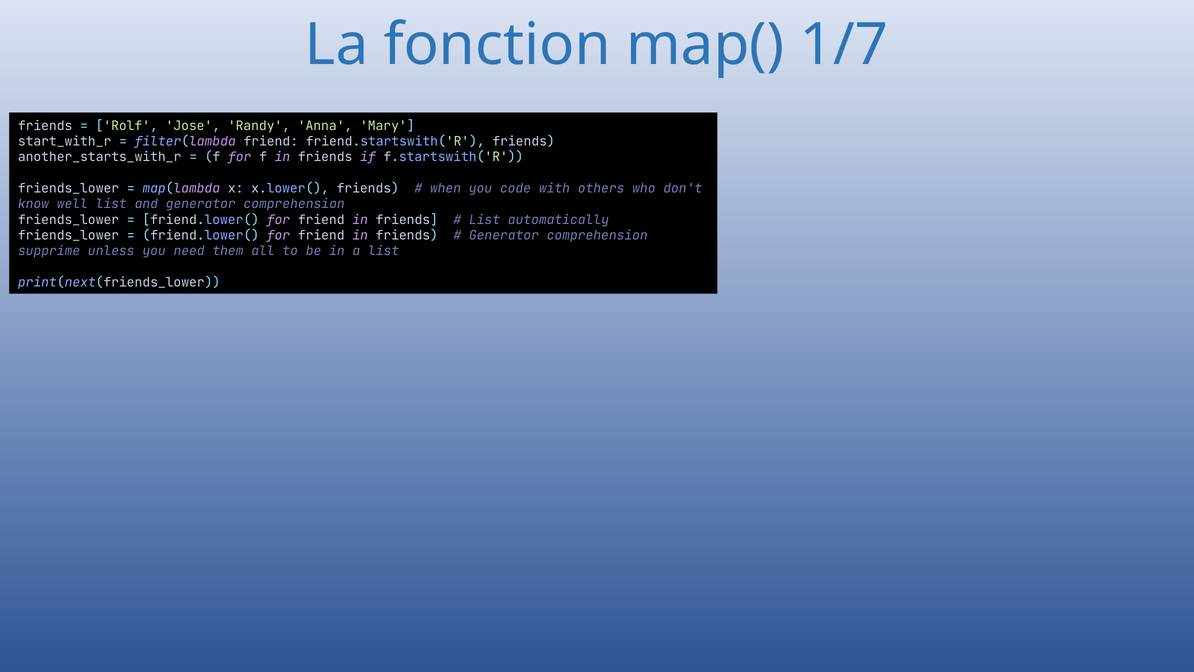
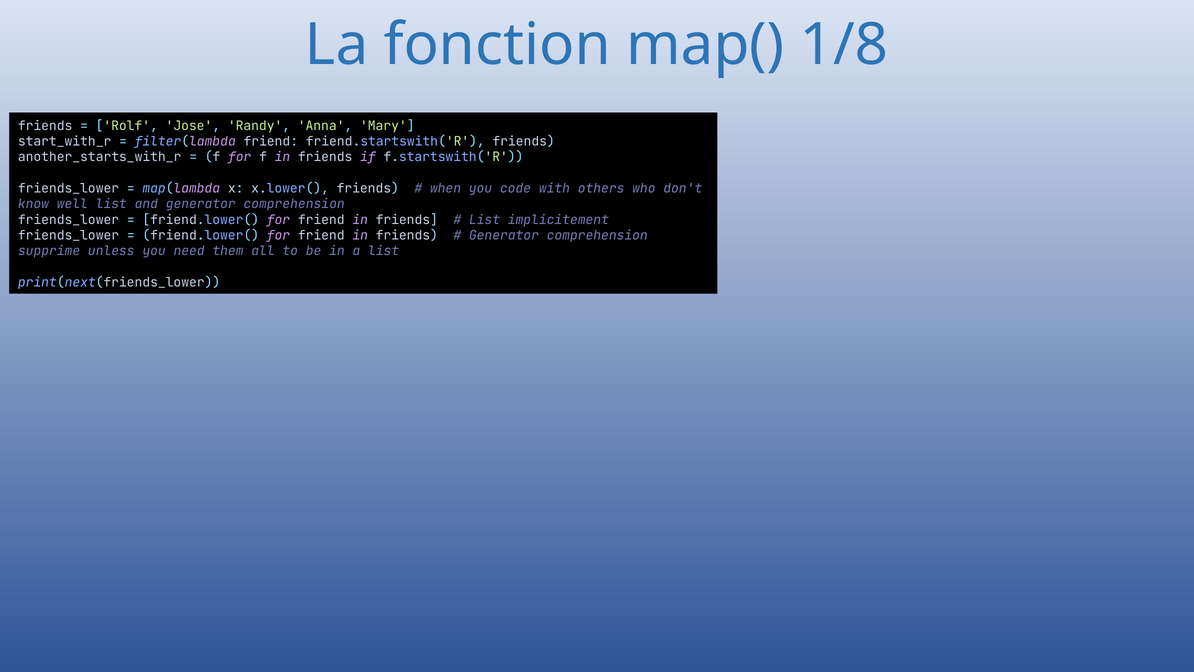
1/7: 1/7 -> 1/8
automatically: automatically -> implicitement
